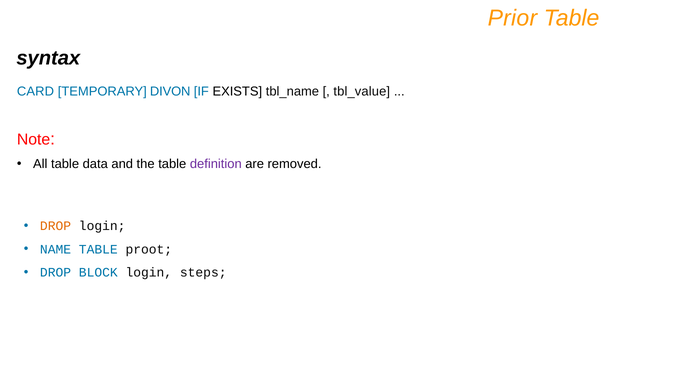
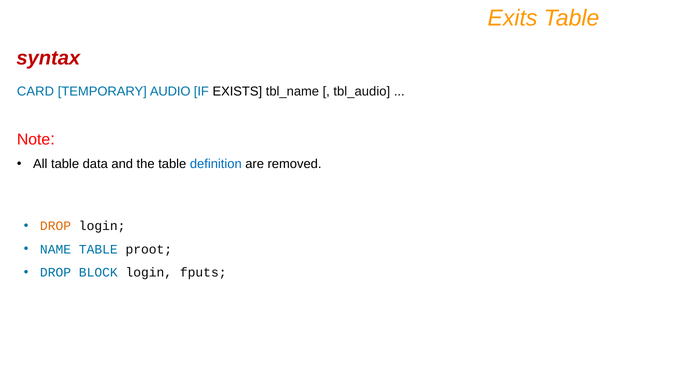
Prior: Prior -> Exits
syntax colour: black -> red
DIVON: DIVON -> AUDIO
tbl_value: tbl_value -> tbl_audio
definition colour: purple -> blue
steps: steps -> fputs
